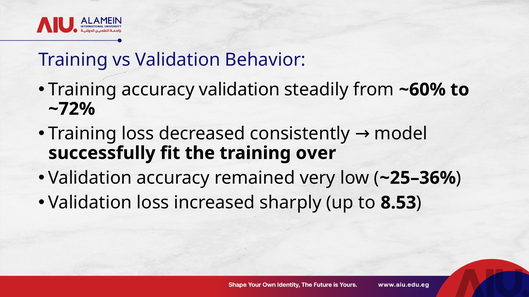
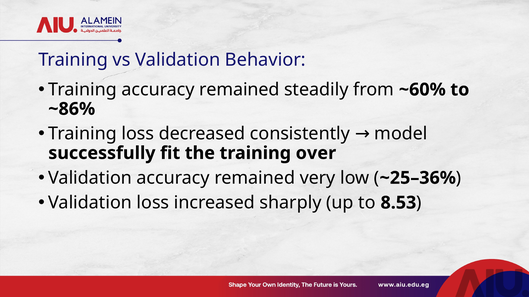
Training accuracy validation: validation -> remained
~72%: ~72% -> ~86%
